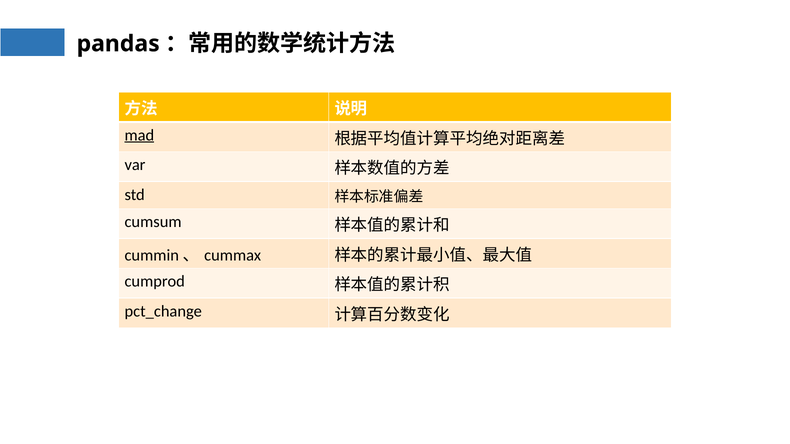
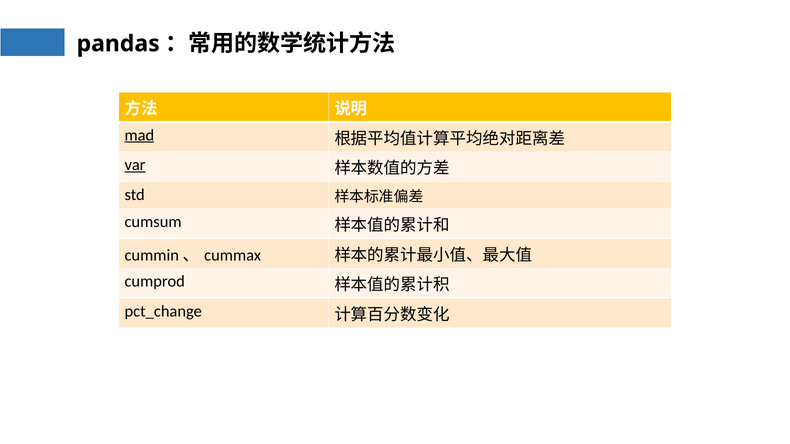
var underline: none -> present
